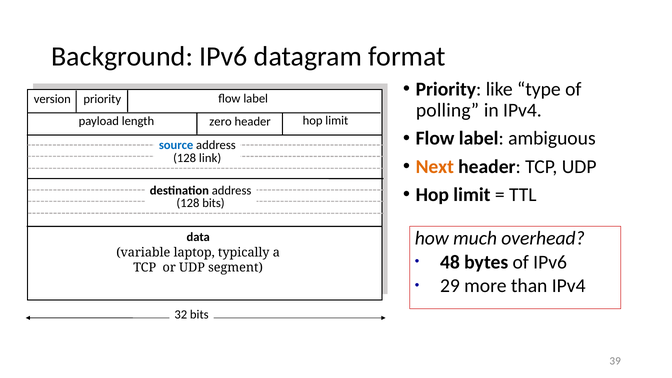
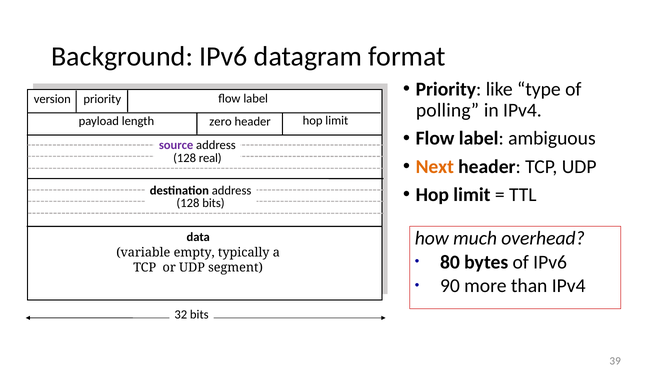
source colour: blue -> purple
link: link -> real
laptop: laptop -> empty
48: 48 -> 80
29: 29 -> 90
